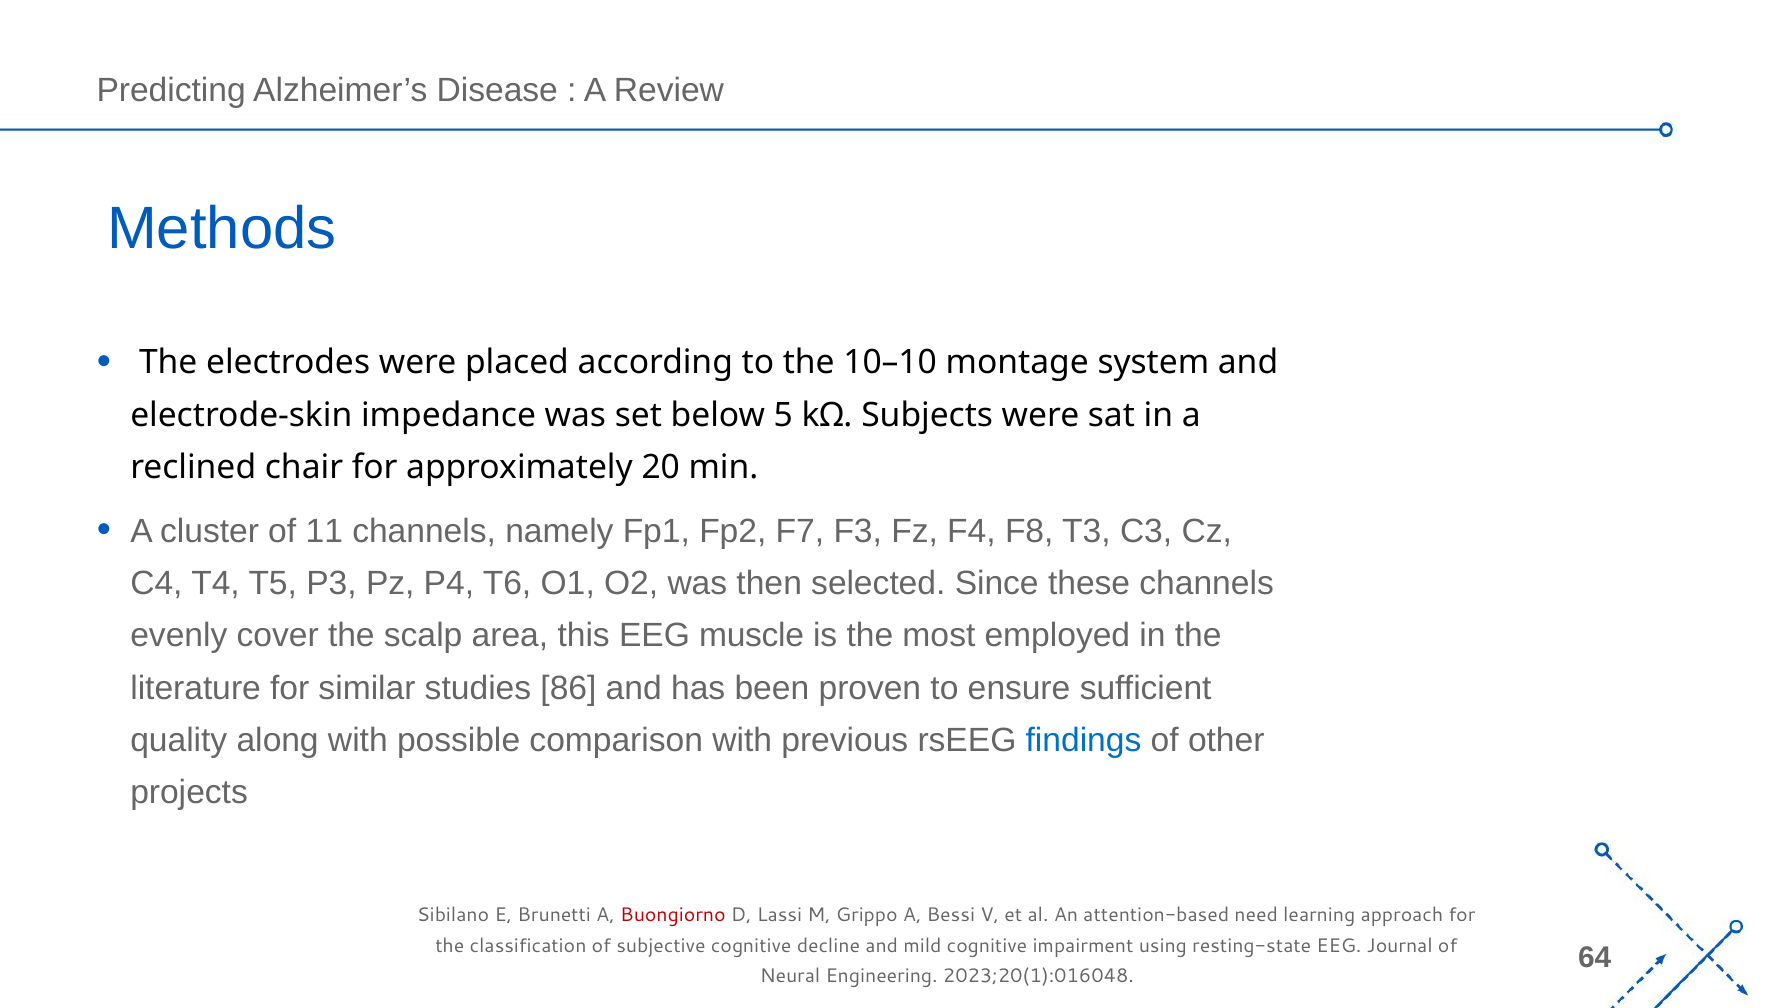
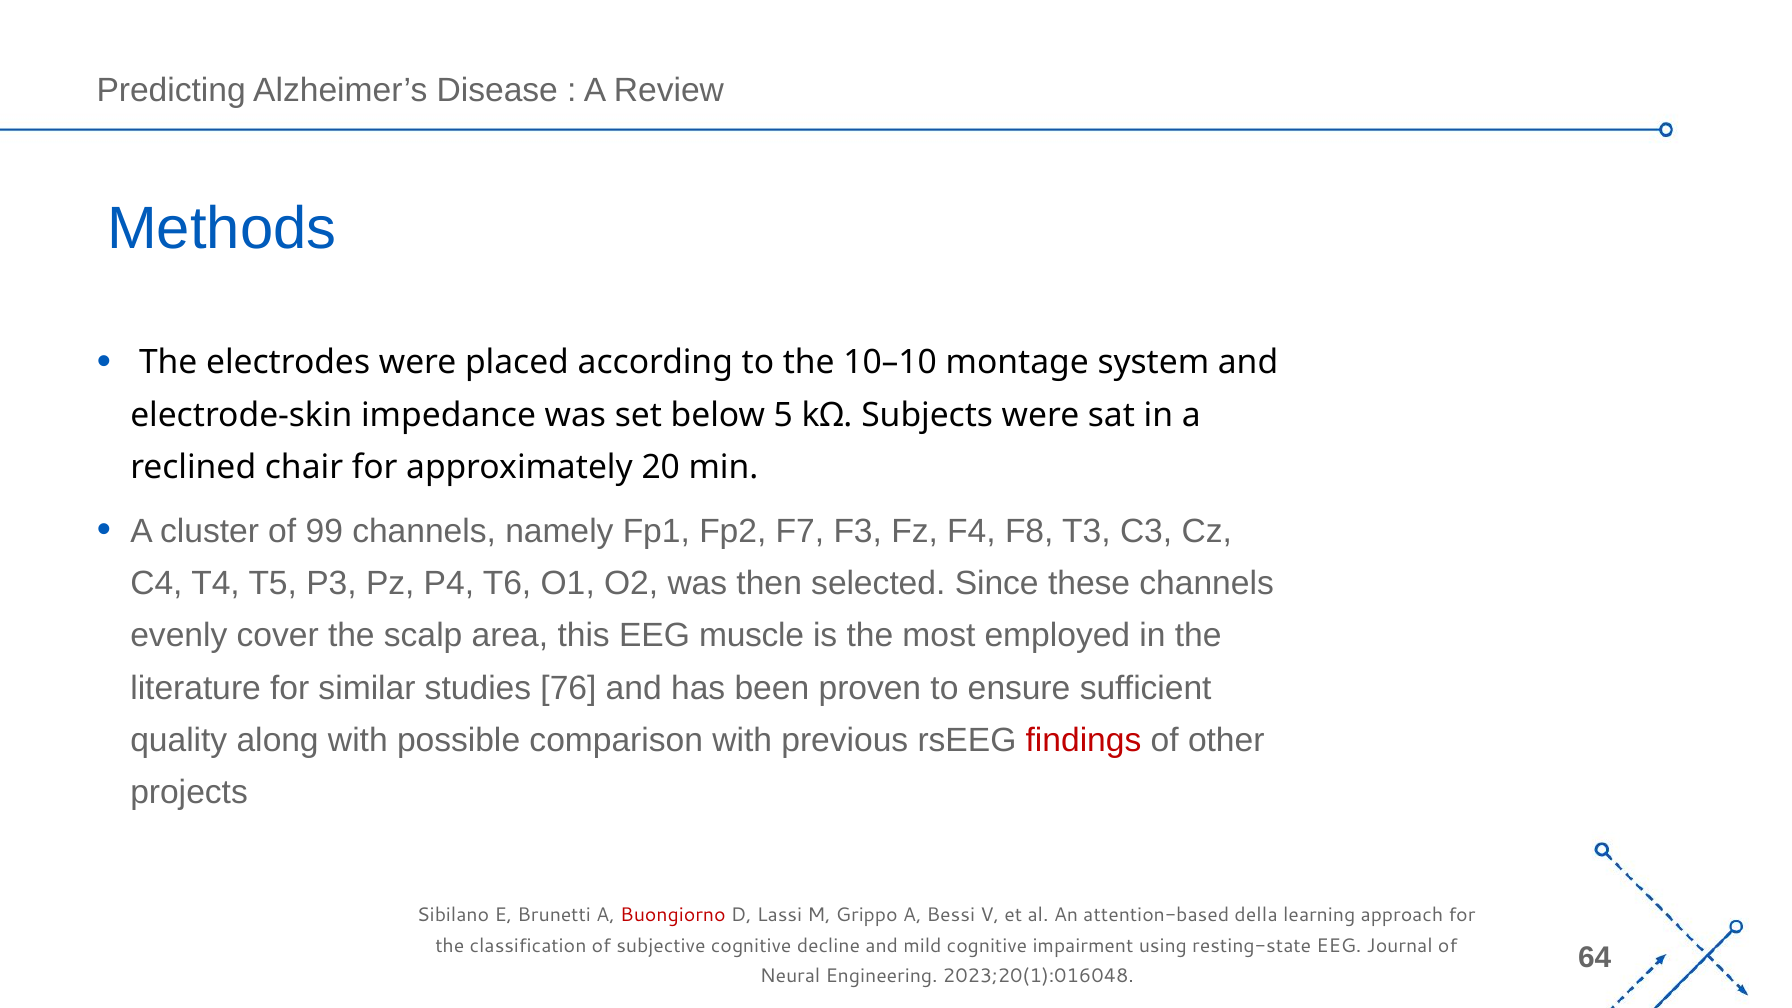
11: 11 -> 99
86: 86 -> 76
findings colour: blue -> red
need: need -> della
